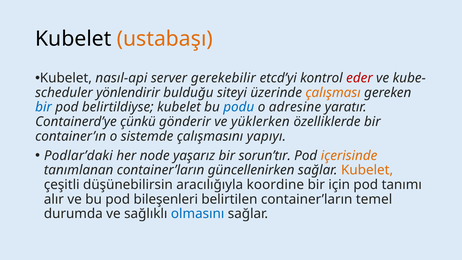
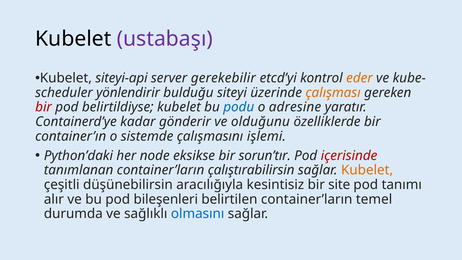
ustabaşı colour: orange -> purple
nasıl-api: nasıl-api -> siteyi-api
eder colour: red -> orange
bir at (44, 107) colour: blue -> red
çünkü: çünkü -> kadar
yüklerken: yüklerken -> olduğunu
yapıyı: yapıyı -> işlemi
Podlar’daki: Podlar’daki -> Python’daki
yaşarız: yaşarız -> eksikse
içerisinde colour: orange -> red
güncellenirken: güncellenirken -> çalıştırabilirsin
koordine: koordine -> kesintisiz
için: için -> site
